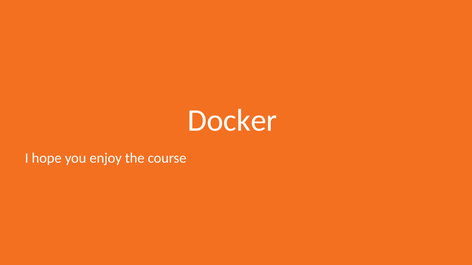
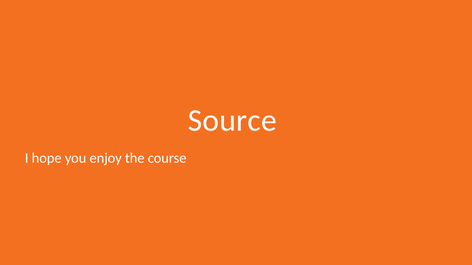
Docker: Docker -> Source
